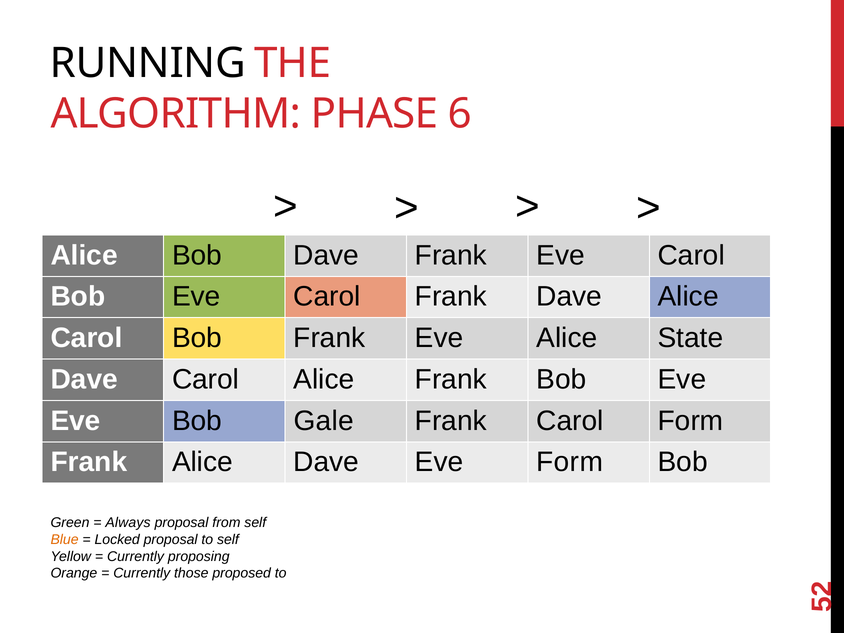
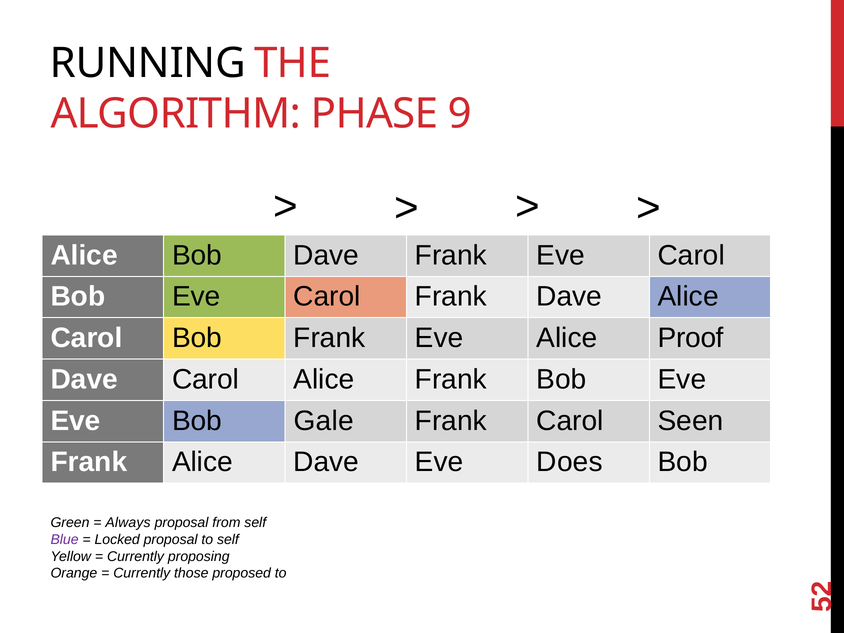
6: 6 -> 9
State: State -> Proof
Carol Form: Form -> Seen
Eve Form: Form -> Does
Blue colour: orange -> purple
